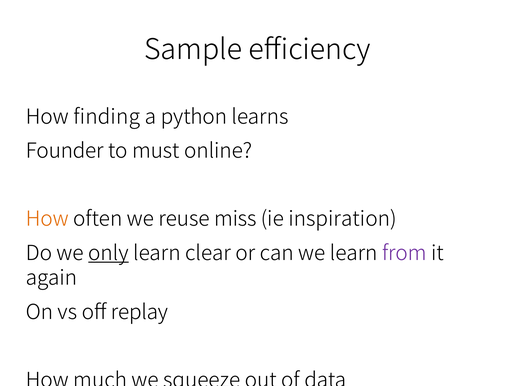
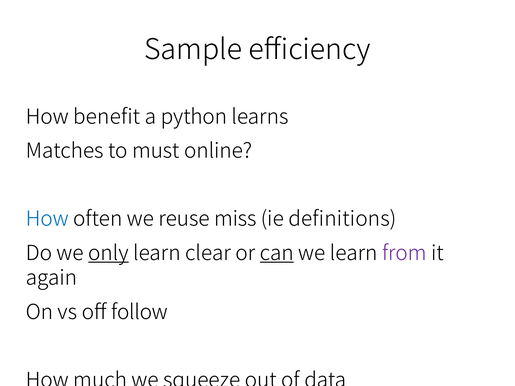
finding: finding -> benefit
Founder: Founder -> Matches
How at (47, 219) colour: orange -> blue
inspiration: inspiration -> definitions
can underline: none -> present
replay: replay -> follow
